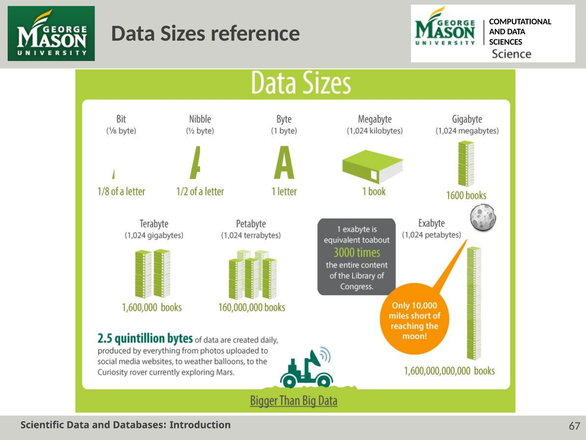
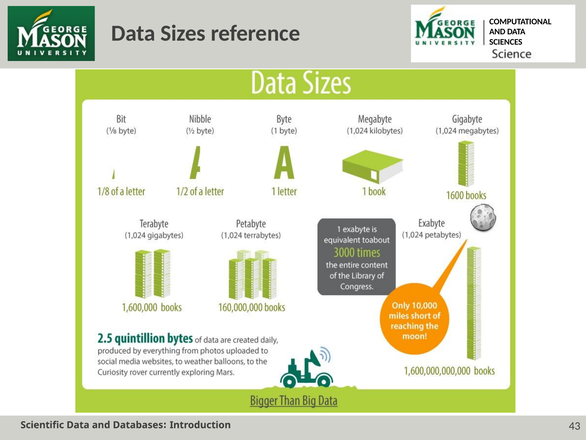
67: 67 -> 43
